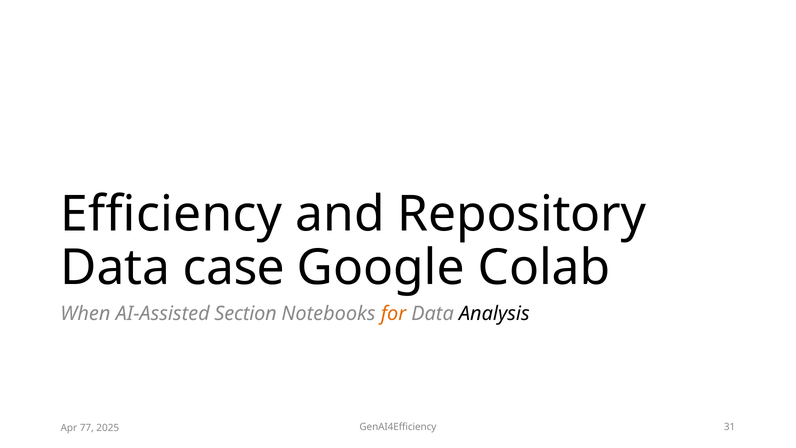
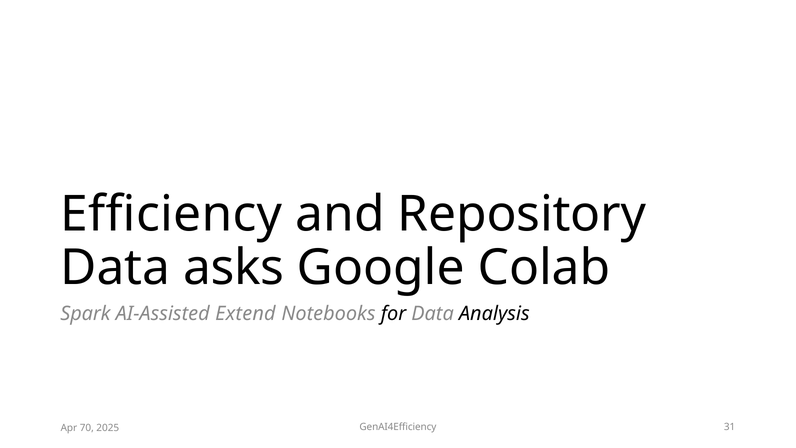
case: case -> asks
When: When -> Spark
Section: Section -> Extend
for colour: orange -> black
77: 77 -> 70
